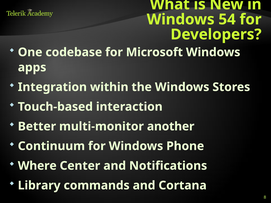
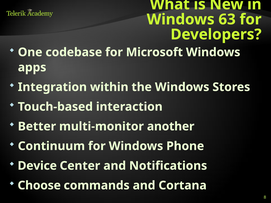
54: 54 -> 63
Where: Where -> Device
Library: Library -> Choose
